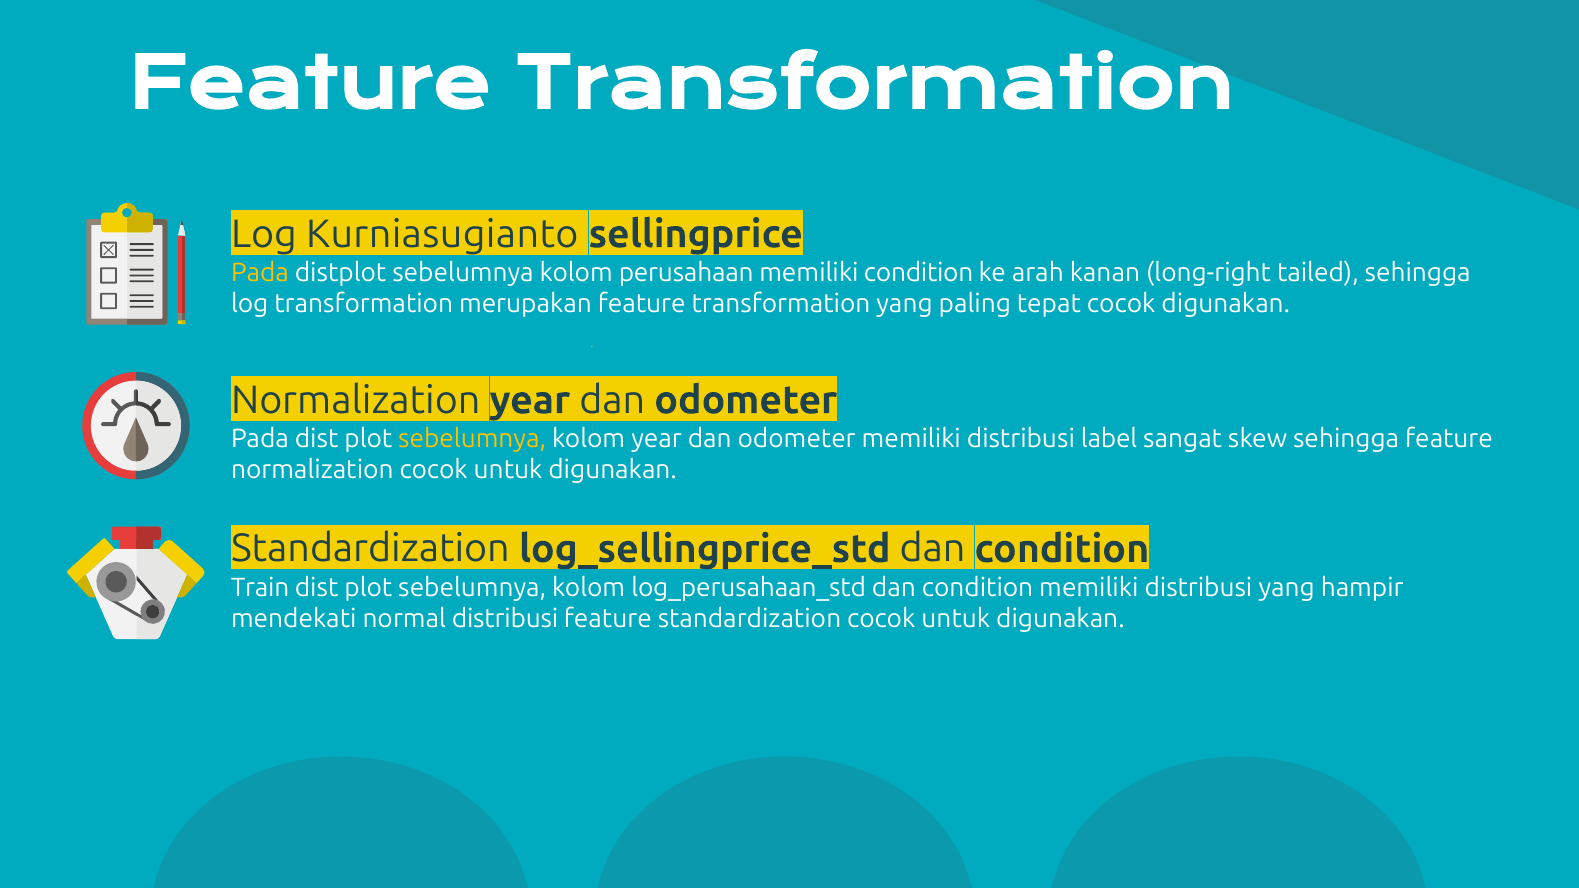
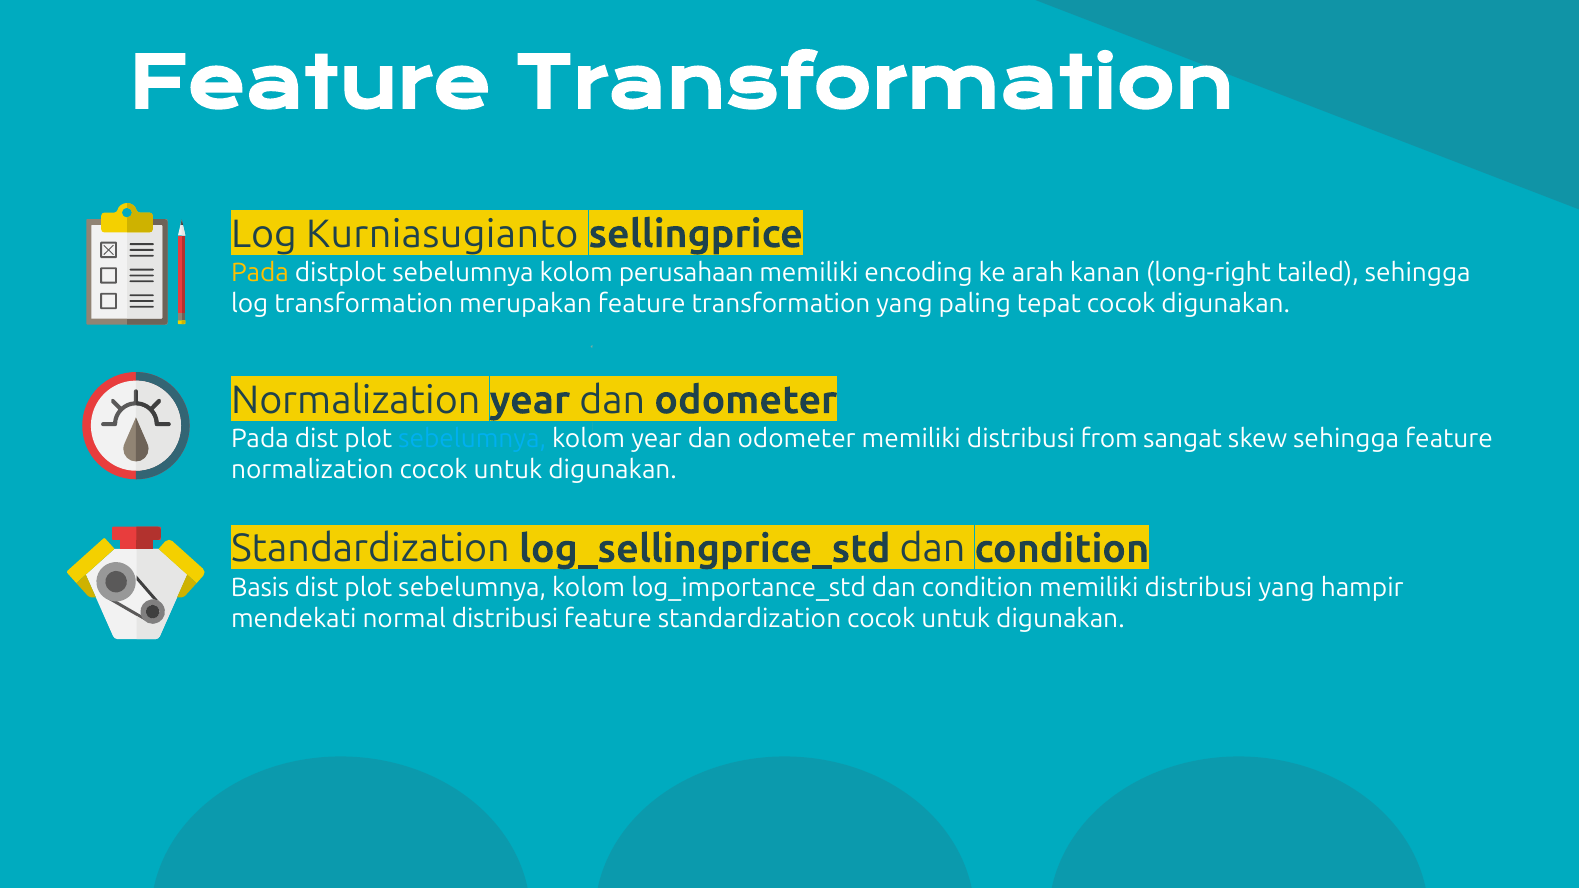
memiliki condition: condition -> encoding
sebelumnya at (472, 439) colour: yellow -> light blue
label: label -> from
Train: Train -> Basis
log_perusahaan_std: log_perusahaan_std -> log_importance_std
